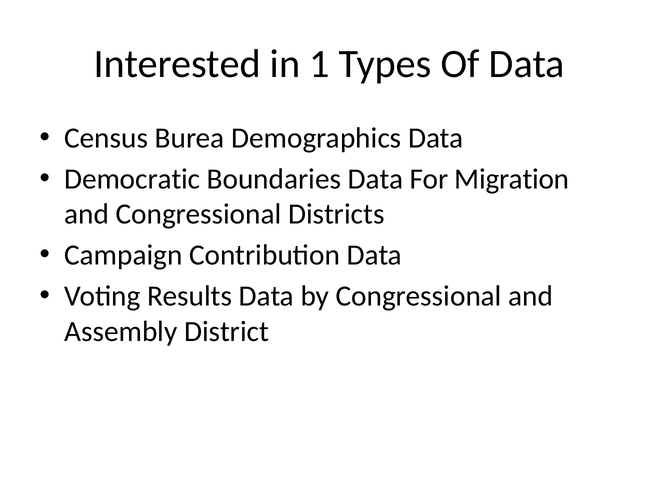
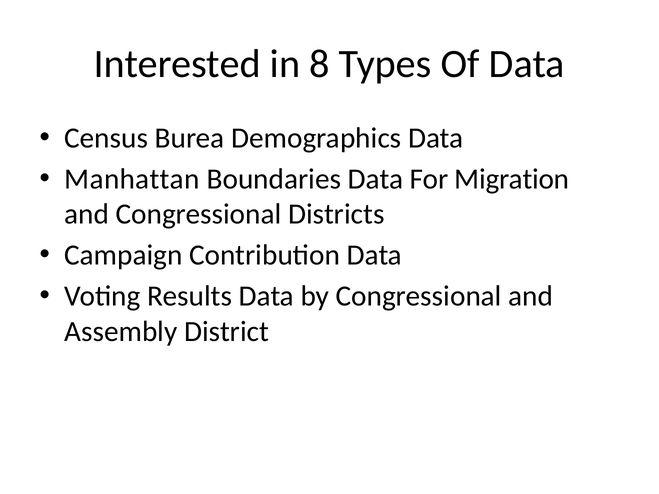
1: 1 -> 8
Democratic: Democratic -> Manhattan
